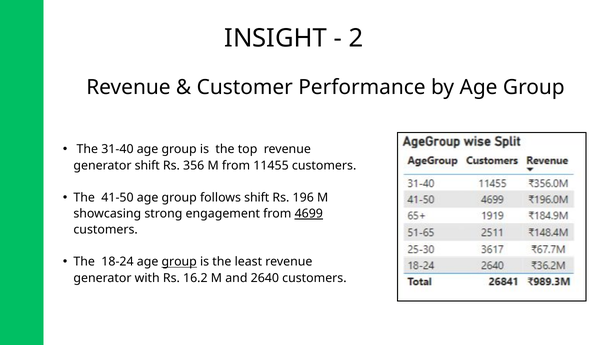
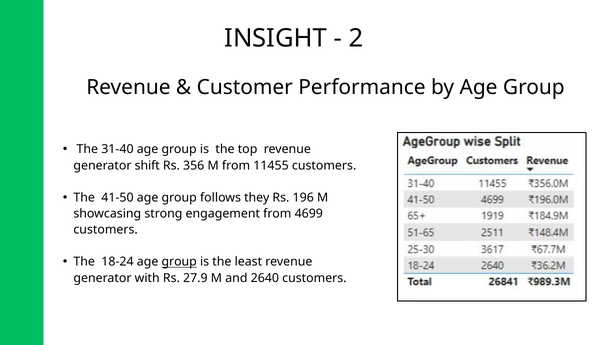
follows shift: shift -> they
4699 underline: present -> none
16.2: 16.2 -> 27.9
